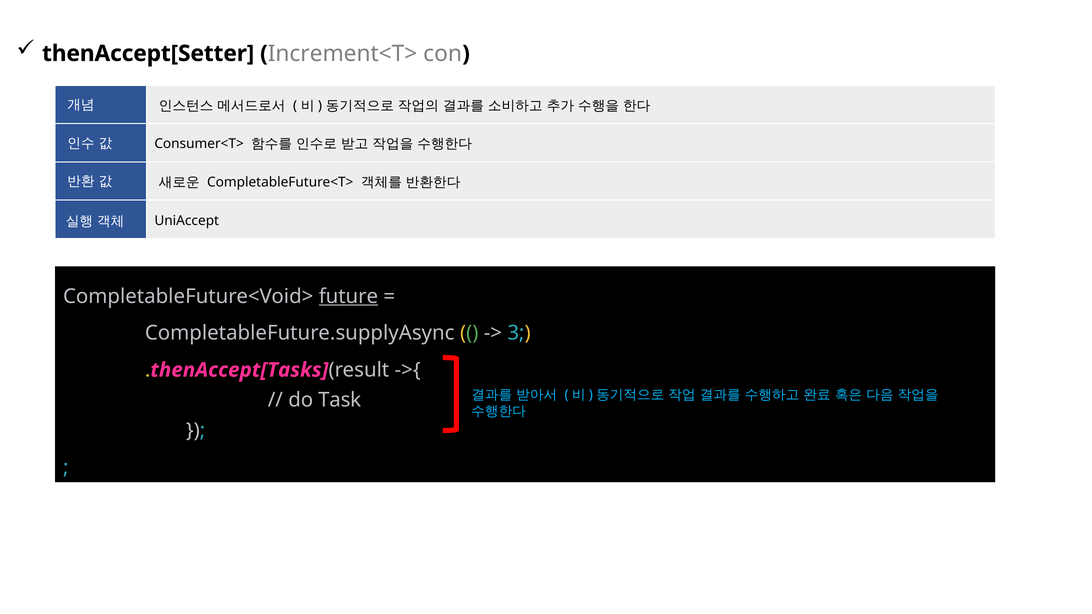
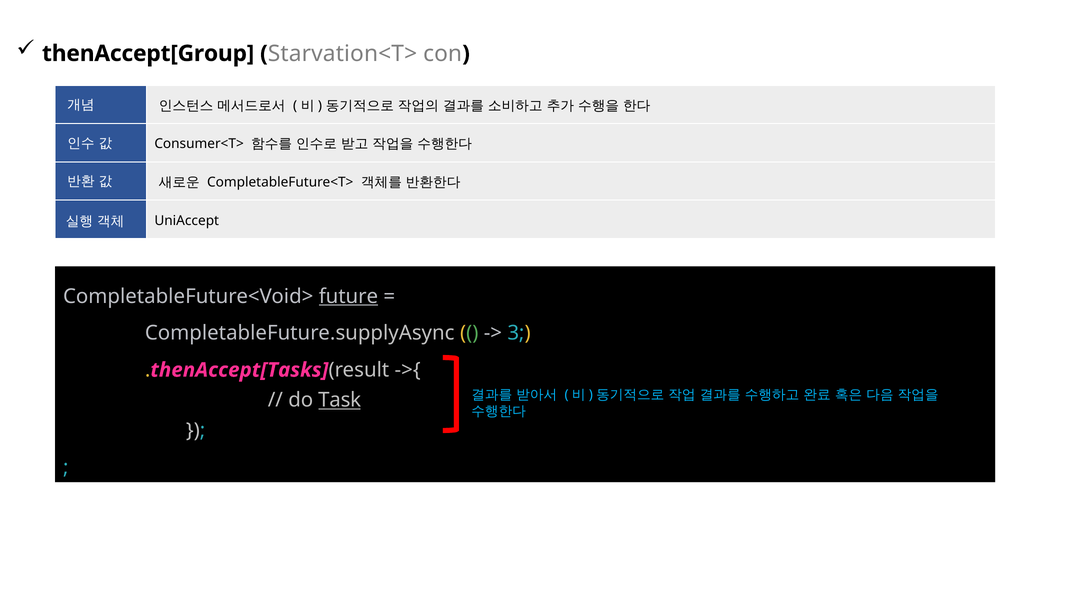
thenAccept[Setter: thenAccept[Setter -> thenAccept[Group
Increment<T>: Increment<T> -> Starvation<T>
Task underline: none -> present
